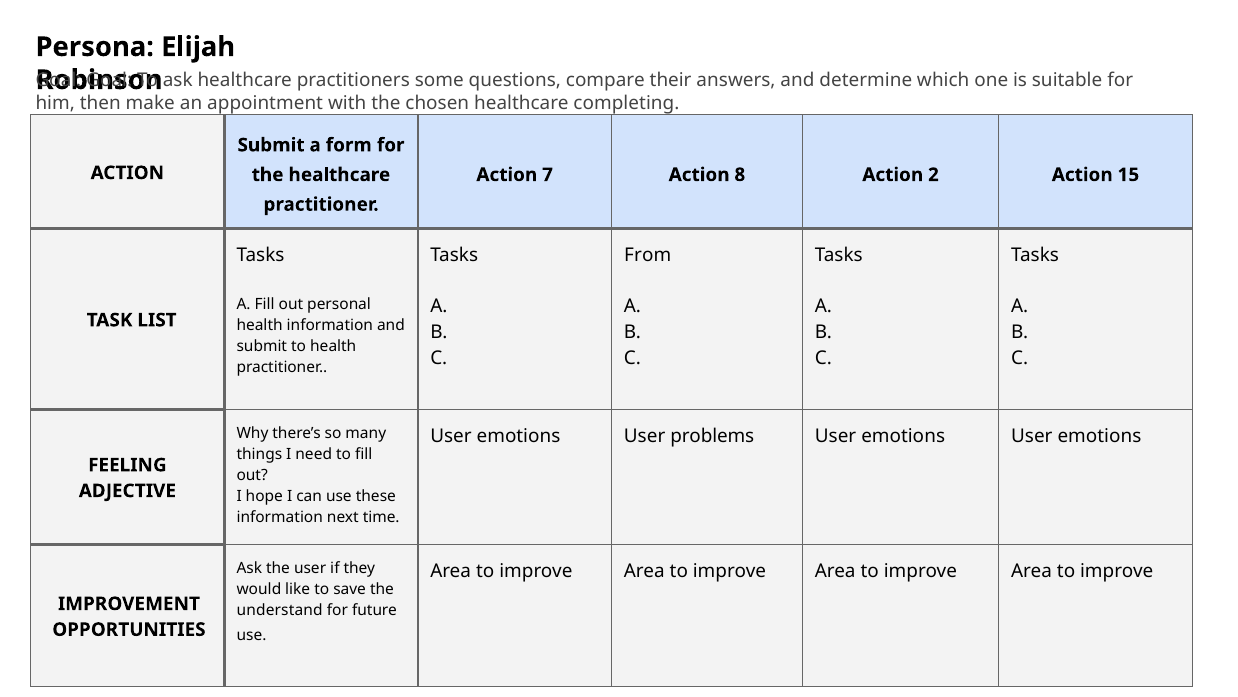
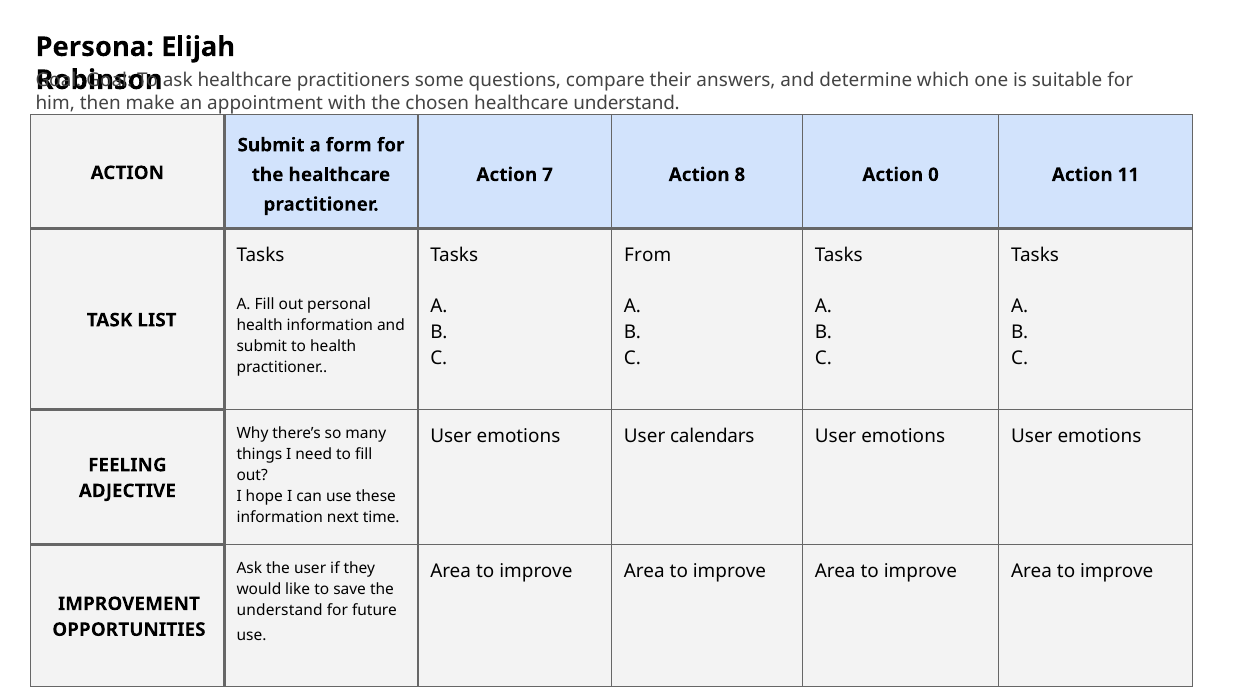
healthcare completing: completing -> understand
2: 2 -> 0
15: 15 -> 11
problems: problems -> calendars
